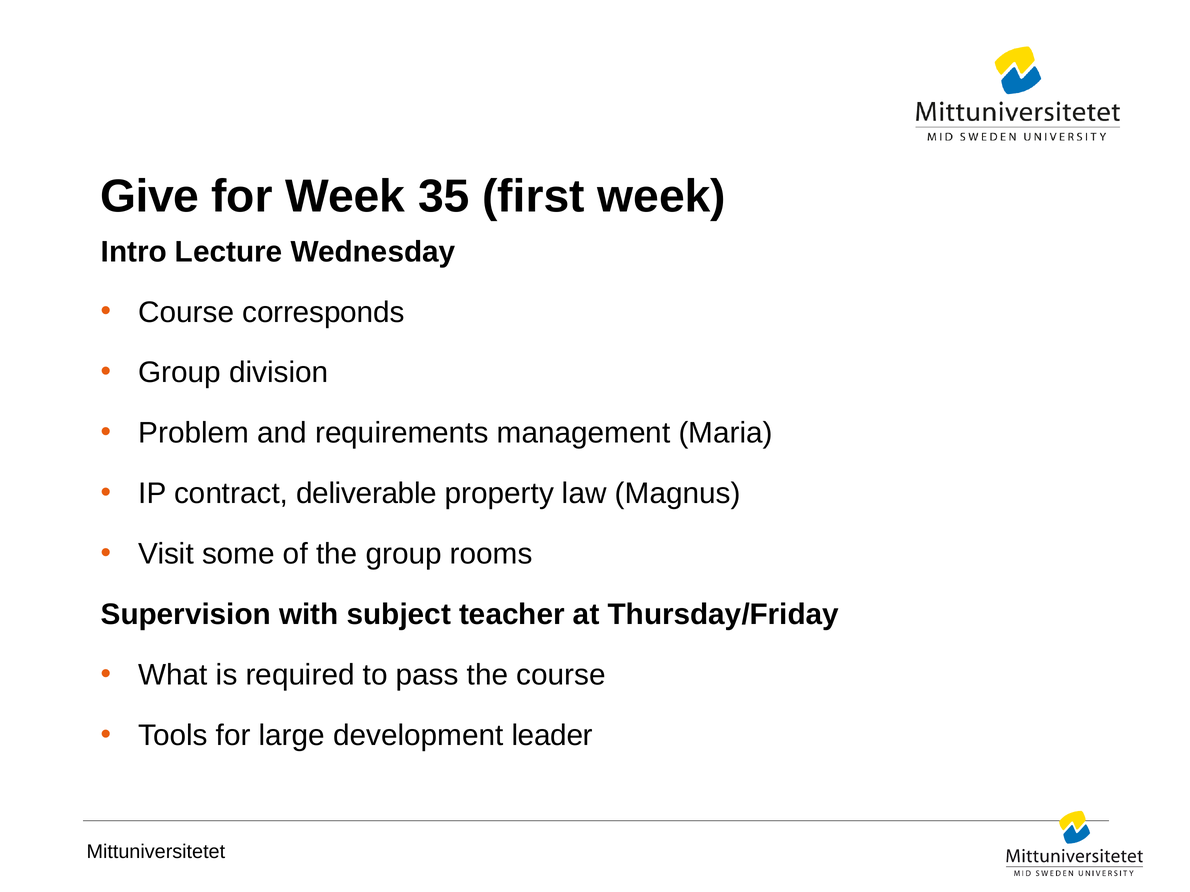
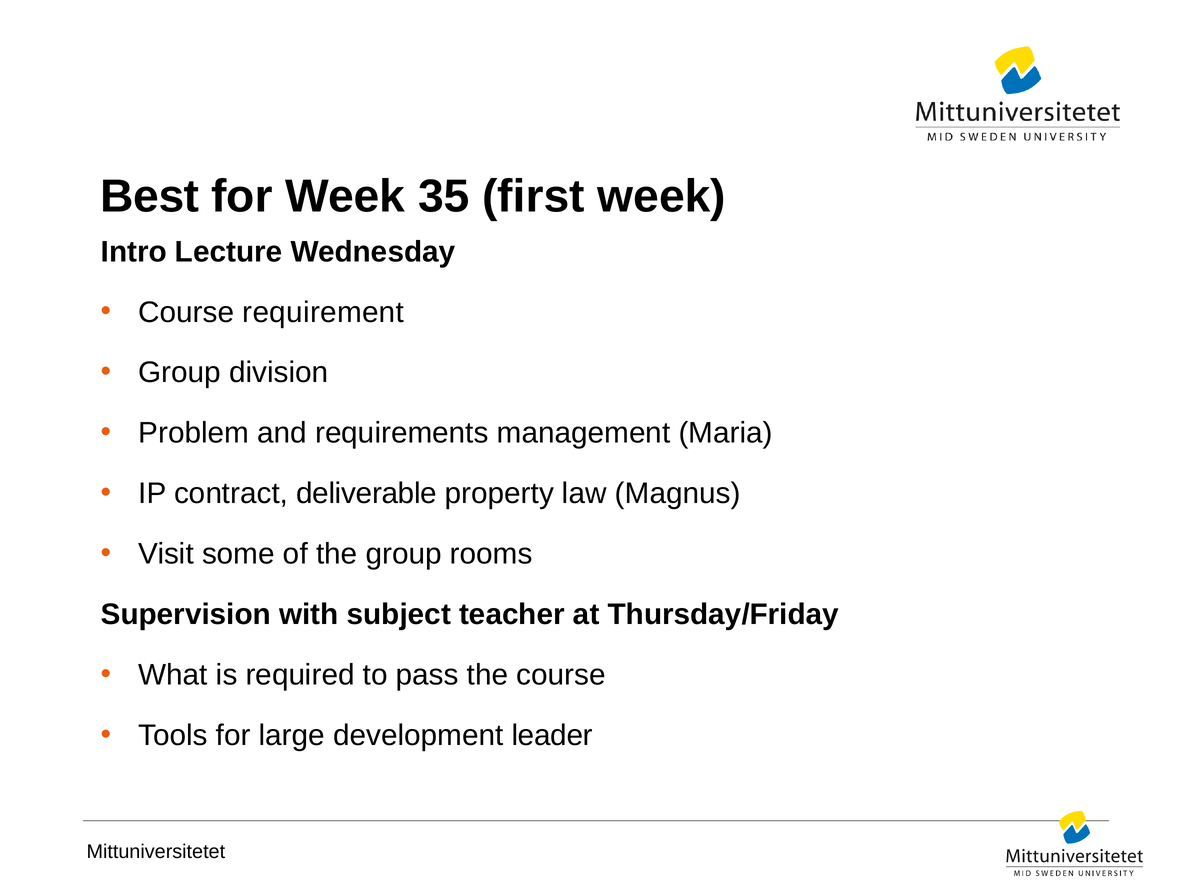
Give: Give -> Best
corresponds: corresponds -> requirement
